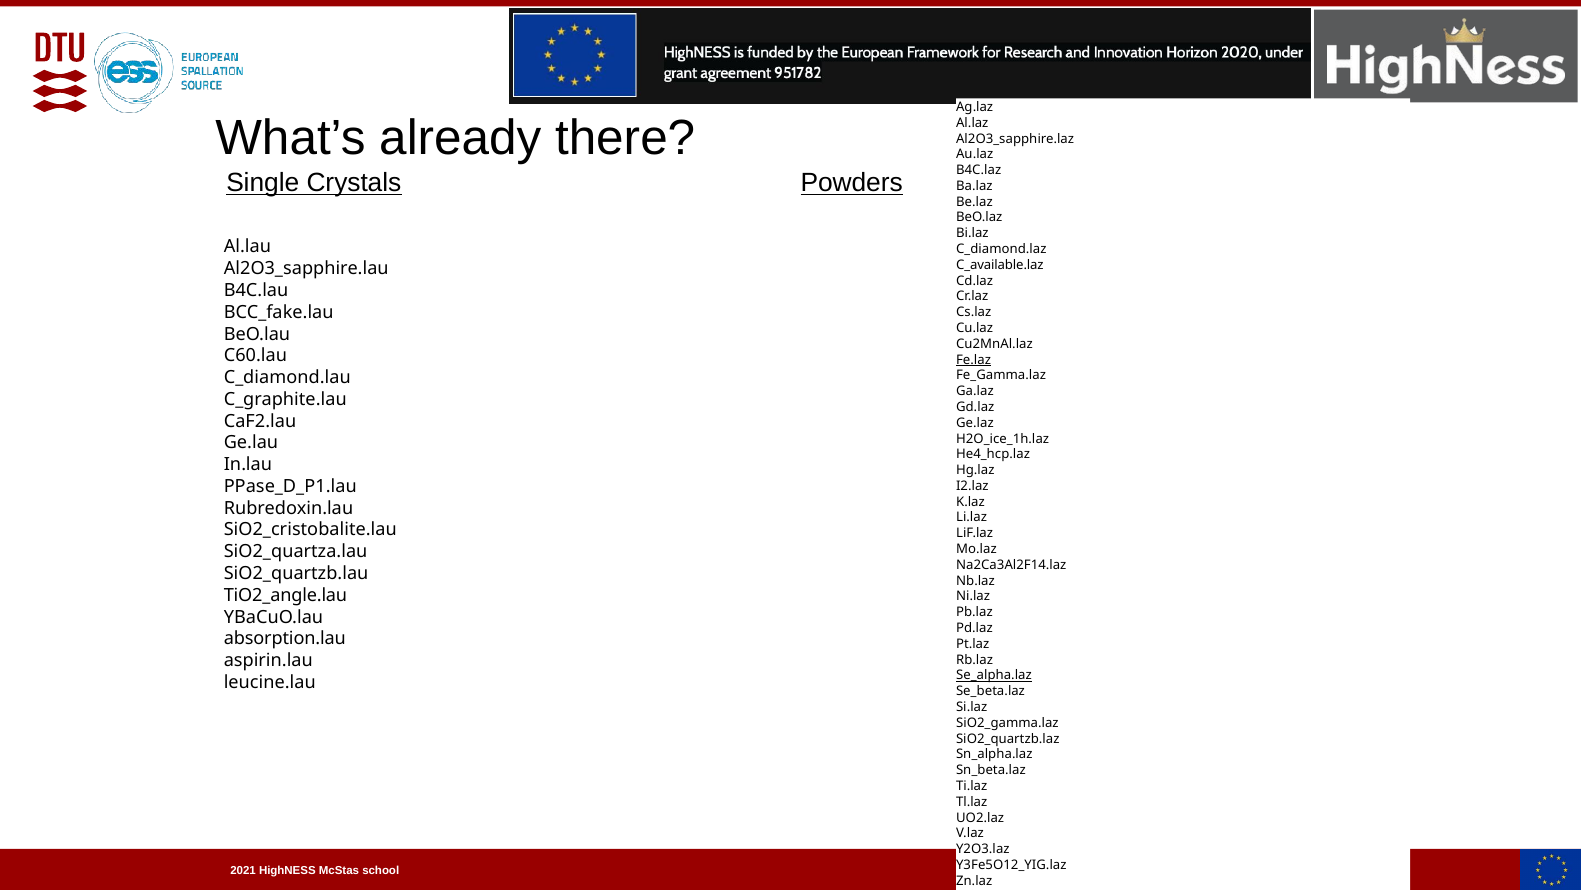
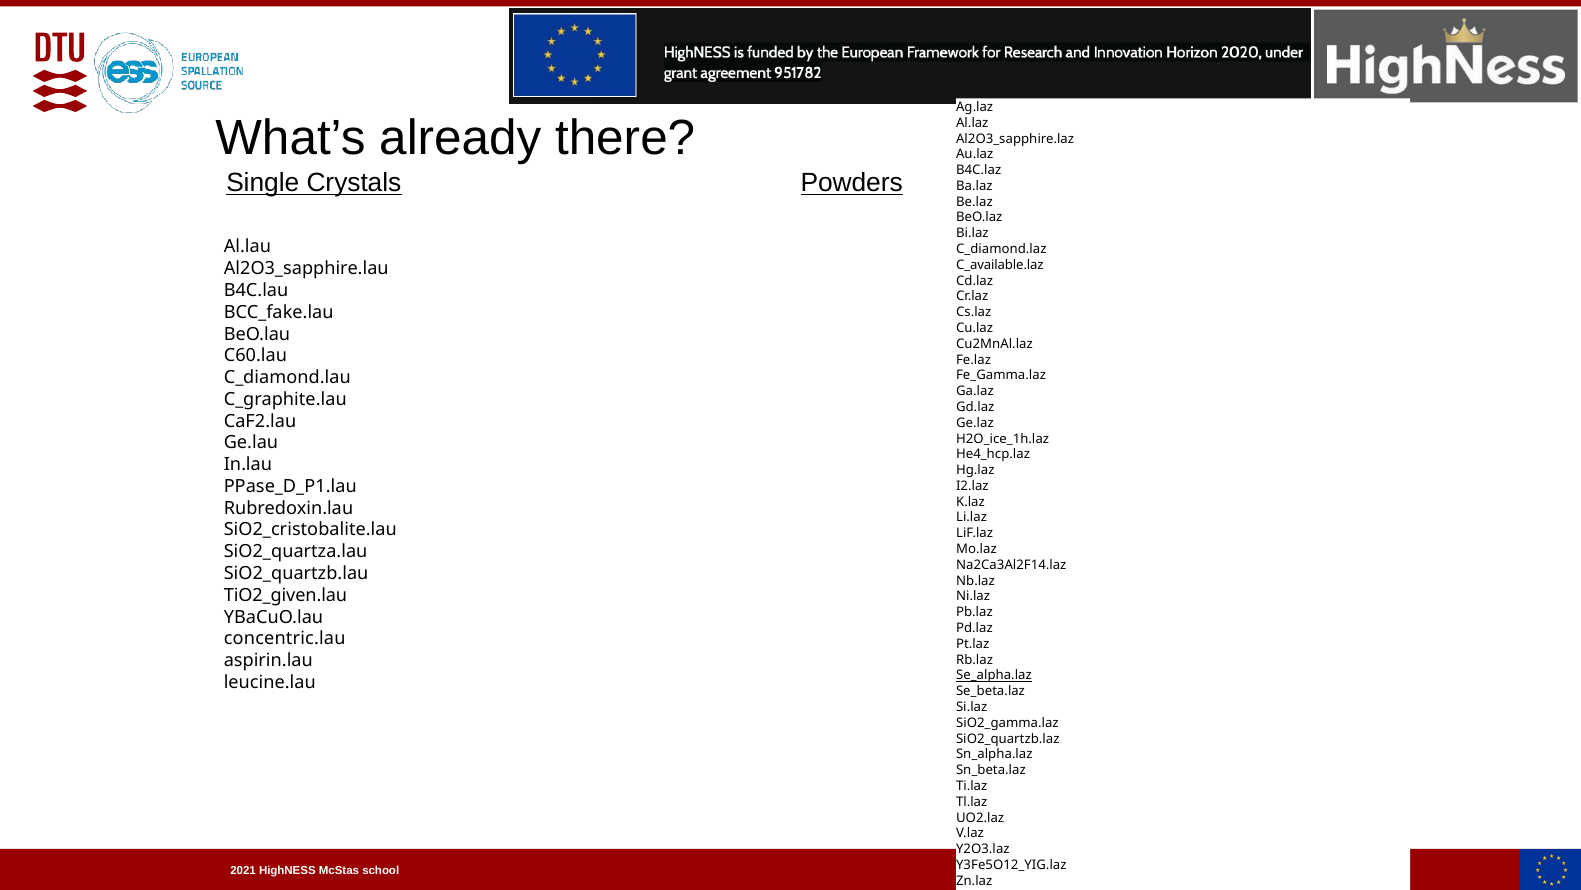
Fe.laz underline: present -> none
TiO2_angle.lau: TiO2_angle.lau -> TiO2_given.lau
absorption.lau: absorption.lau -> concentric.lau
